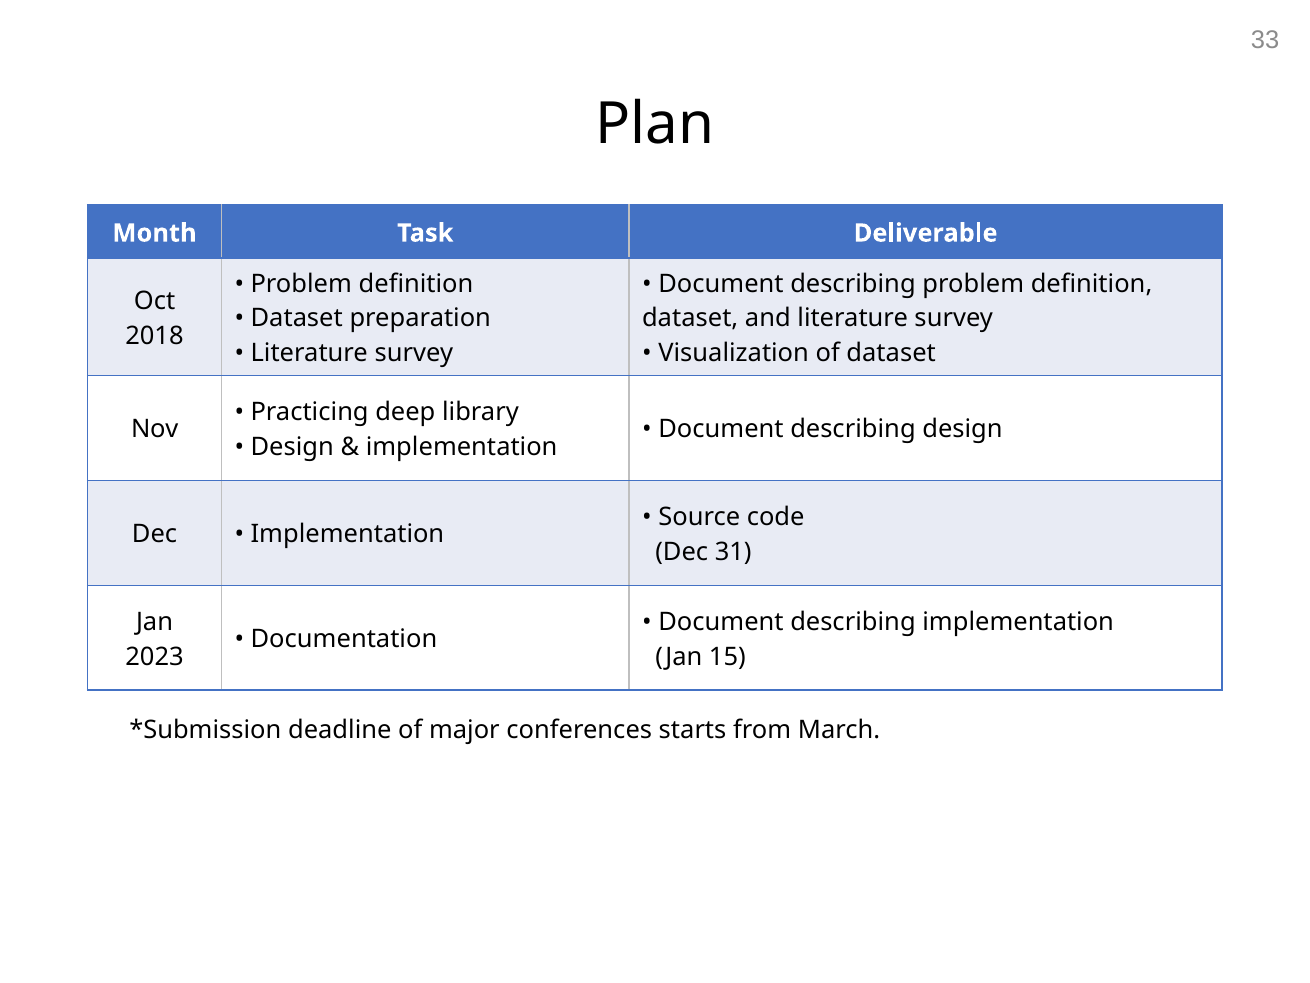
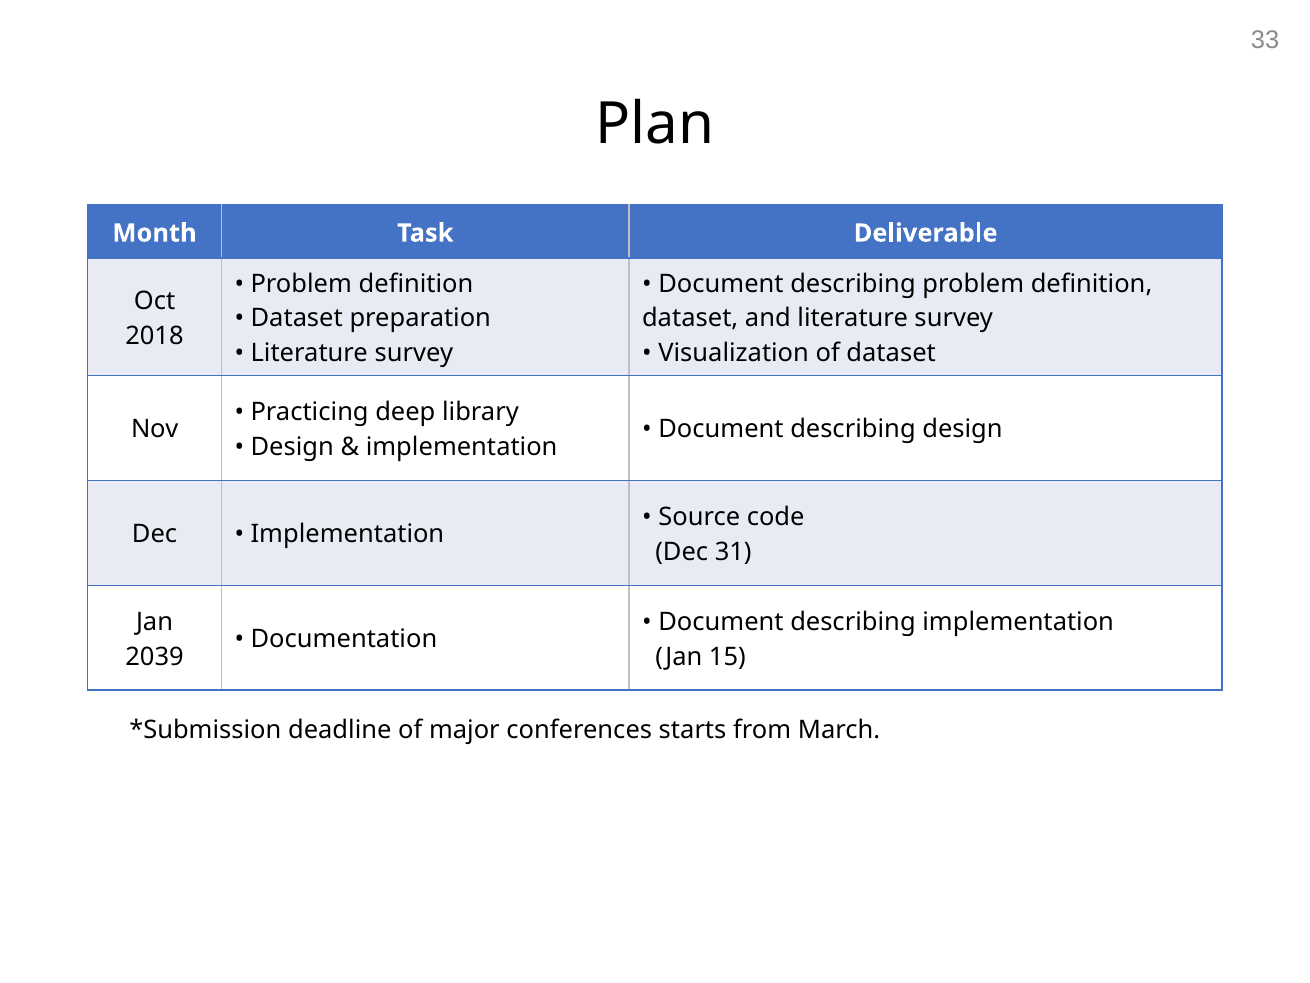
2023: 2023 -> 2039
